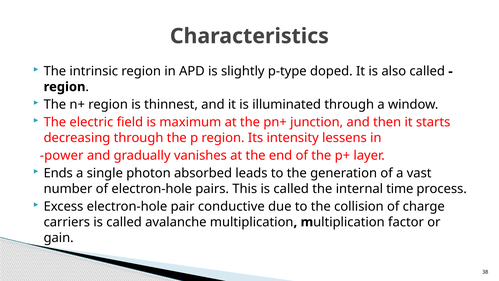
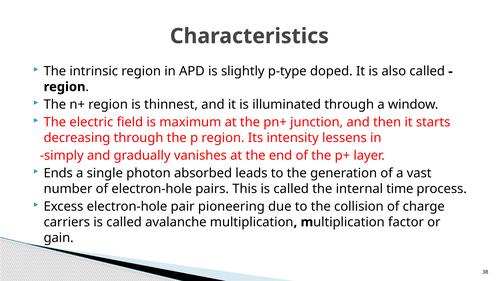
power: power -> simply
conductive: conductive -> pioneering
